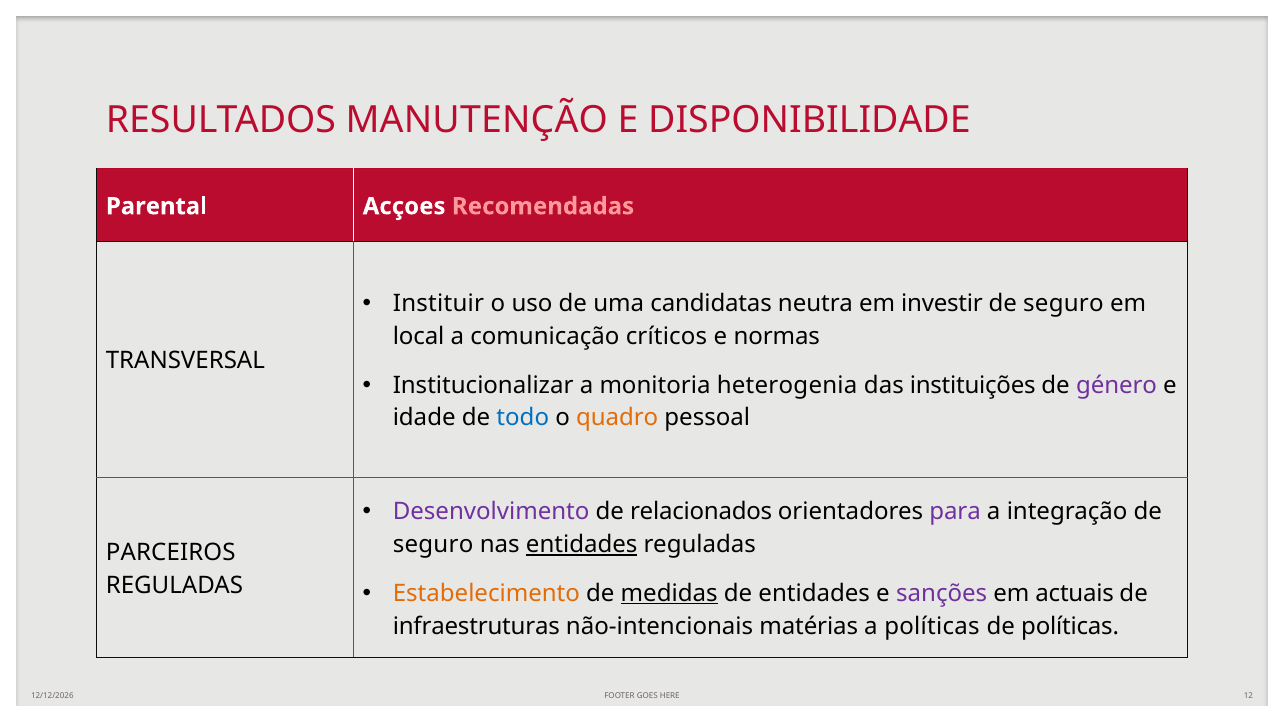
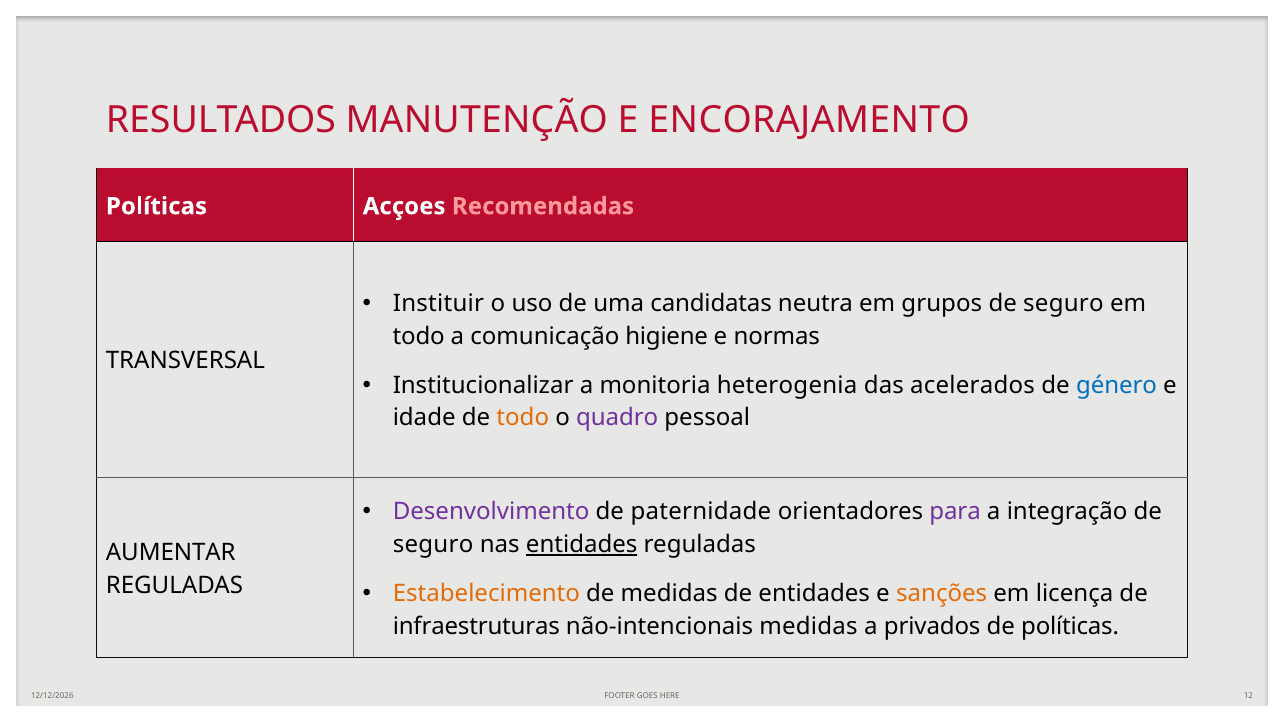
DISPONIBILIDADE: DISPONIBILIDADE -> ENCORAJAMENTO
Parental at (157, 206): Parental -> Políticas
investir: investir -> grupos
local at (419, 337): local -> todo
críticos: críticos -> higiene
instituições: instituições -> acelerados
género colour: purple -> blue
todo at (523, 418) colour: blue -> orange
quadro colour: orange -> purple
relacionados: relacionados -> paternidade
PARCEIROS: PARCEIROS -> AUMENTAR
medidas at (669, 594) underline: present -> none
sanções colour: purple -> orange
actuais: actuais -> licença
não-intencionais matérias: matérias -> medidas
a políticas: políticas -> privados
